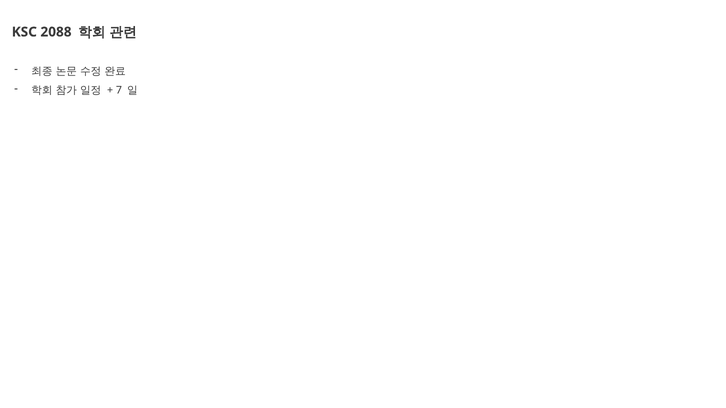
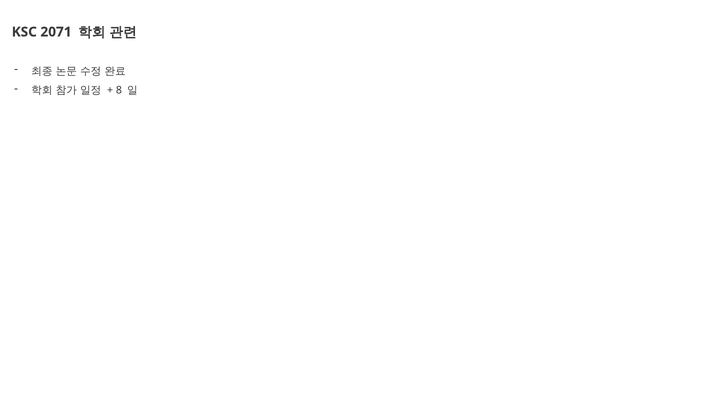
2088: 2088 -> 2071
7: 7 -> 8
